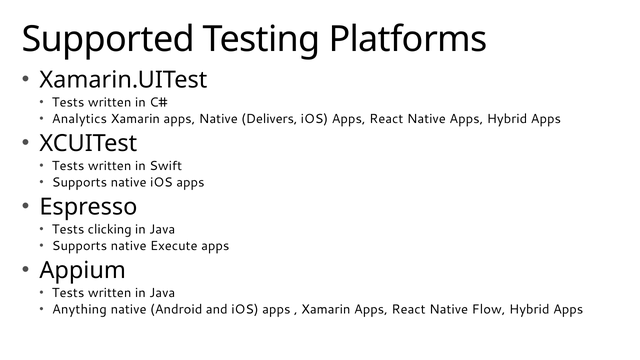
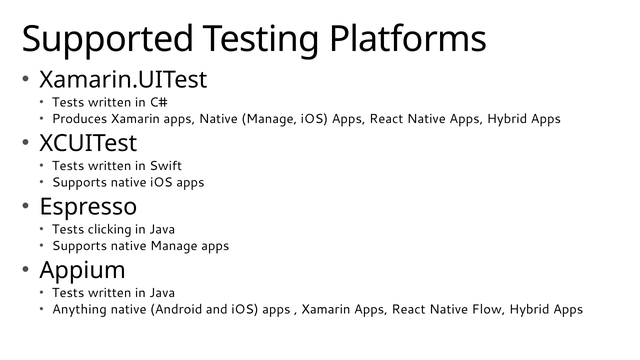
Analytics: Analytics -> Produces
apps Native Delivers: Delivers -> Manage
Supports native Execute: Execute -> Manage
